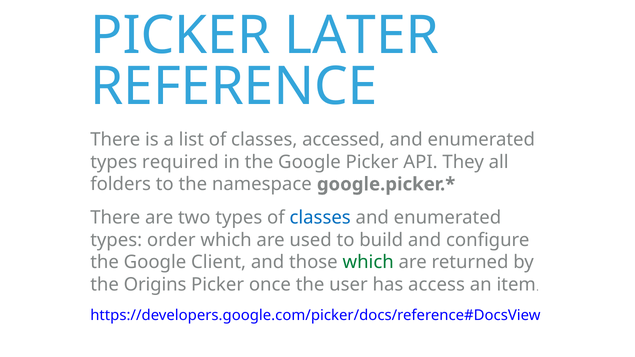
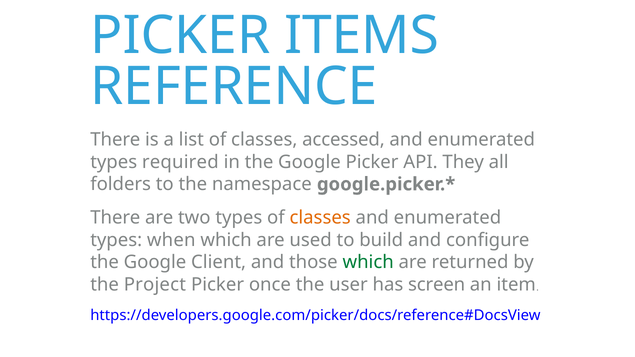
LATER: LATER -> ITEMS
classes at (320, 218) colour: blue -> orange
order: order -> when
Origins: Origins -> Project
access: access -> screen
